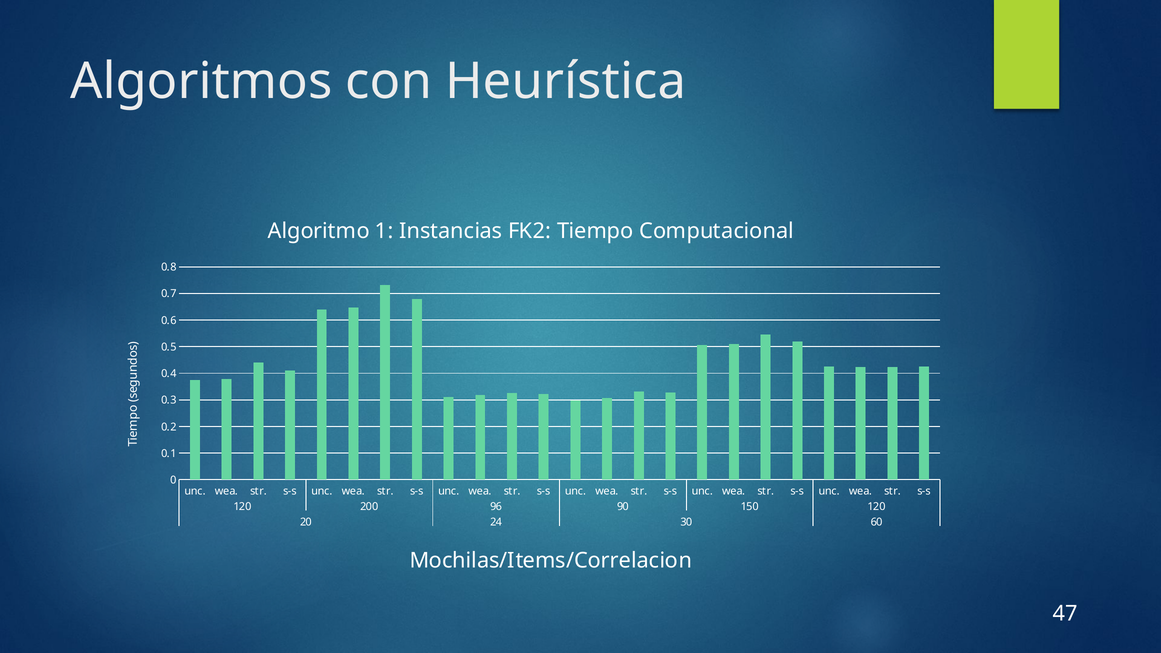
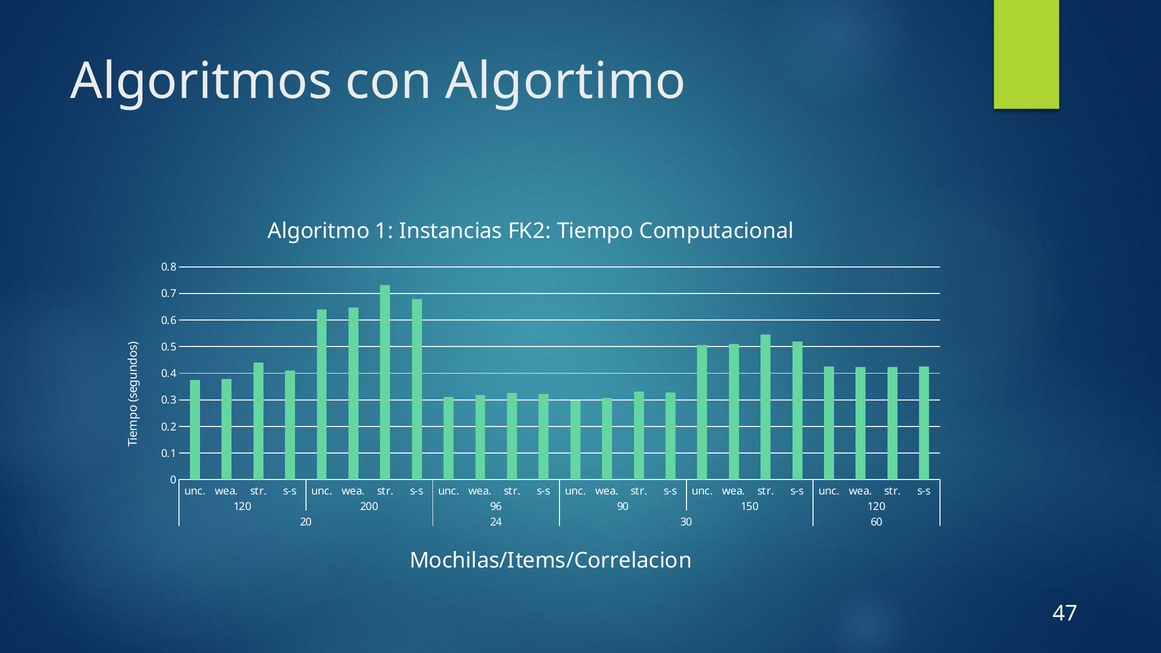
Heurística: Heurística -> Algortimo
